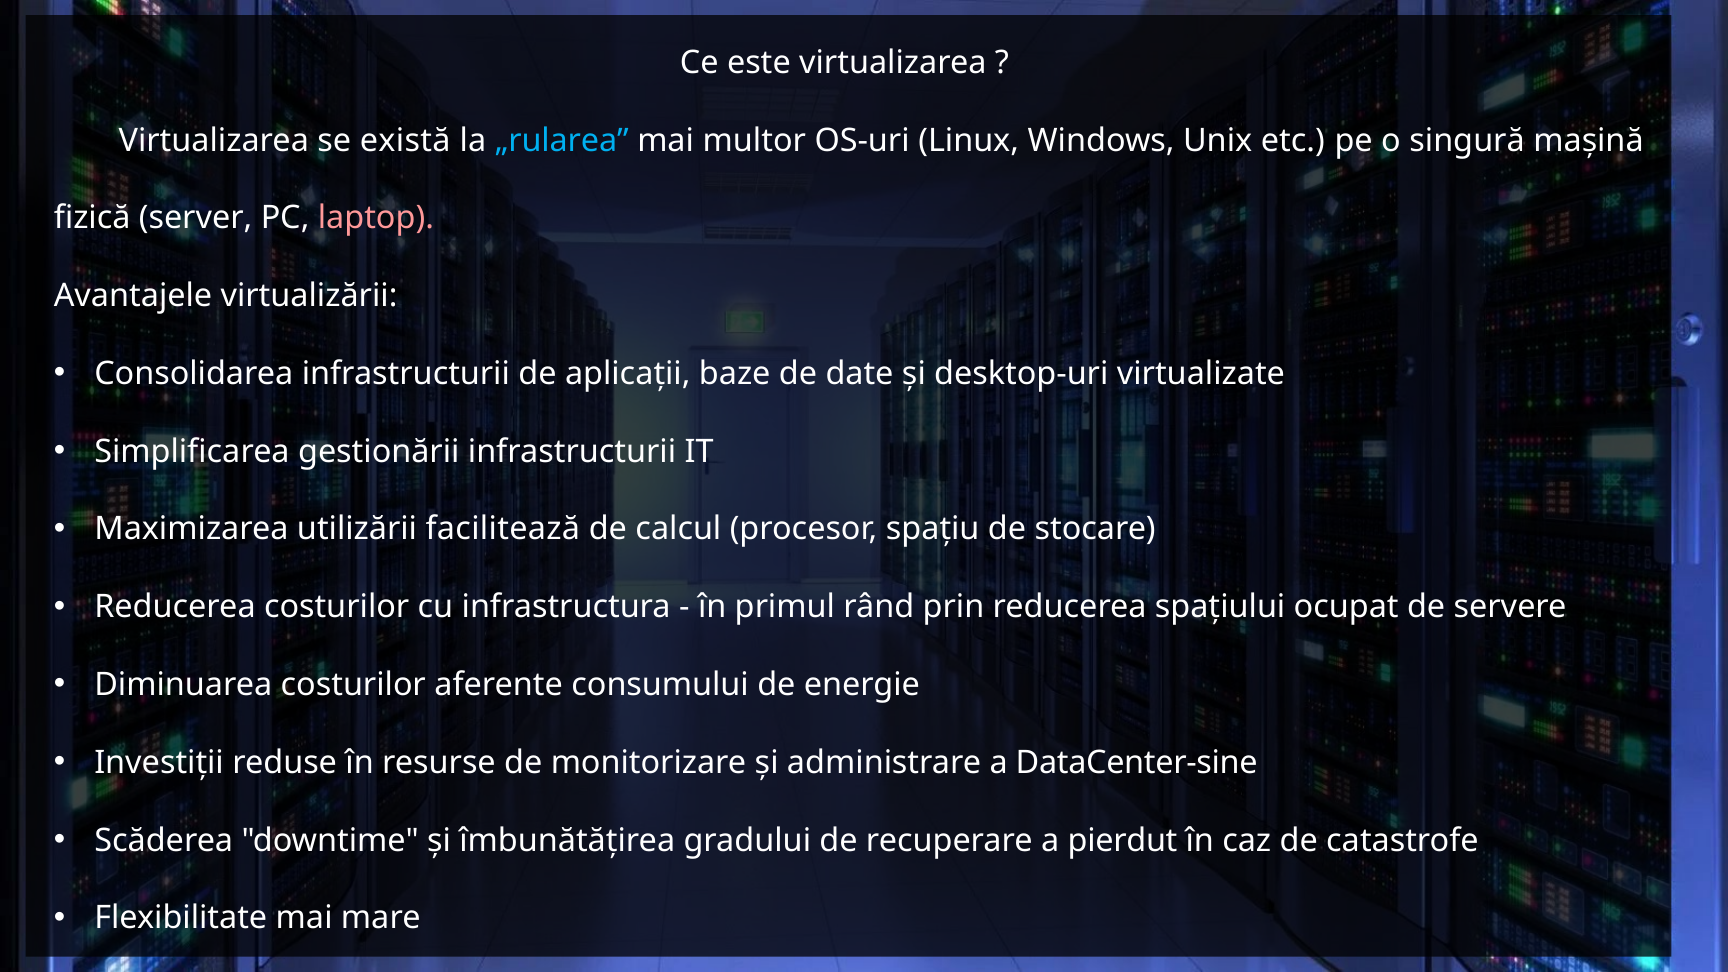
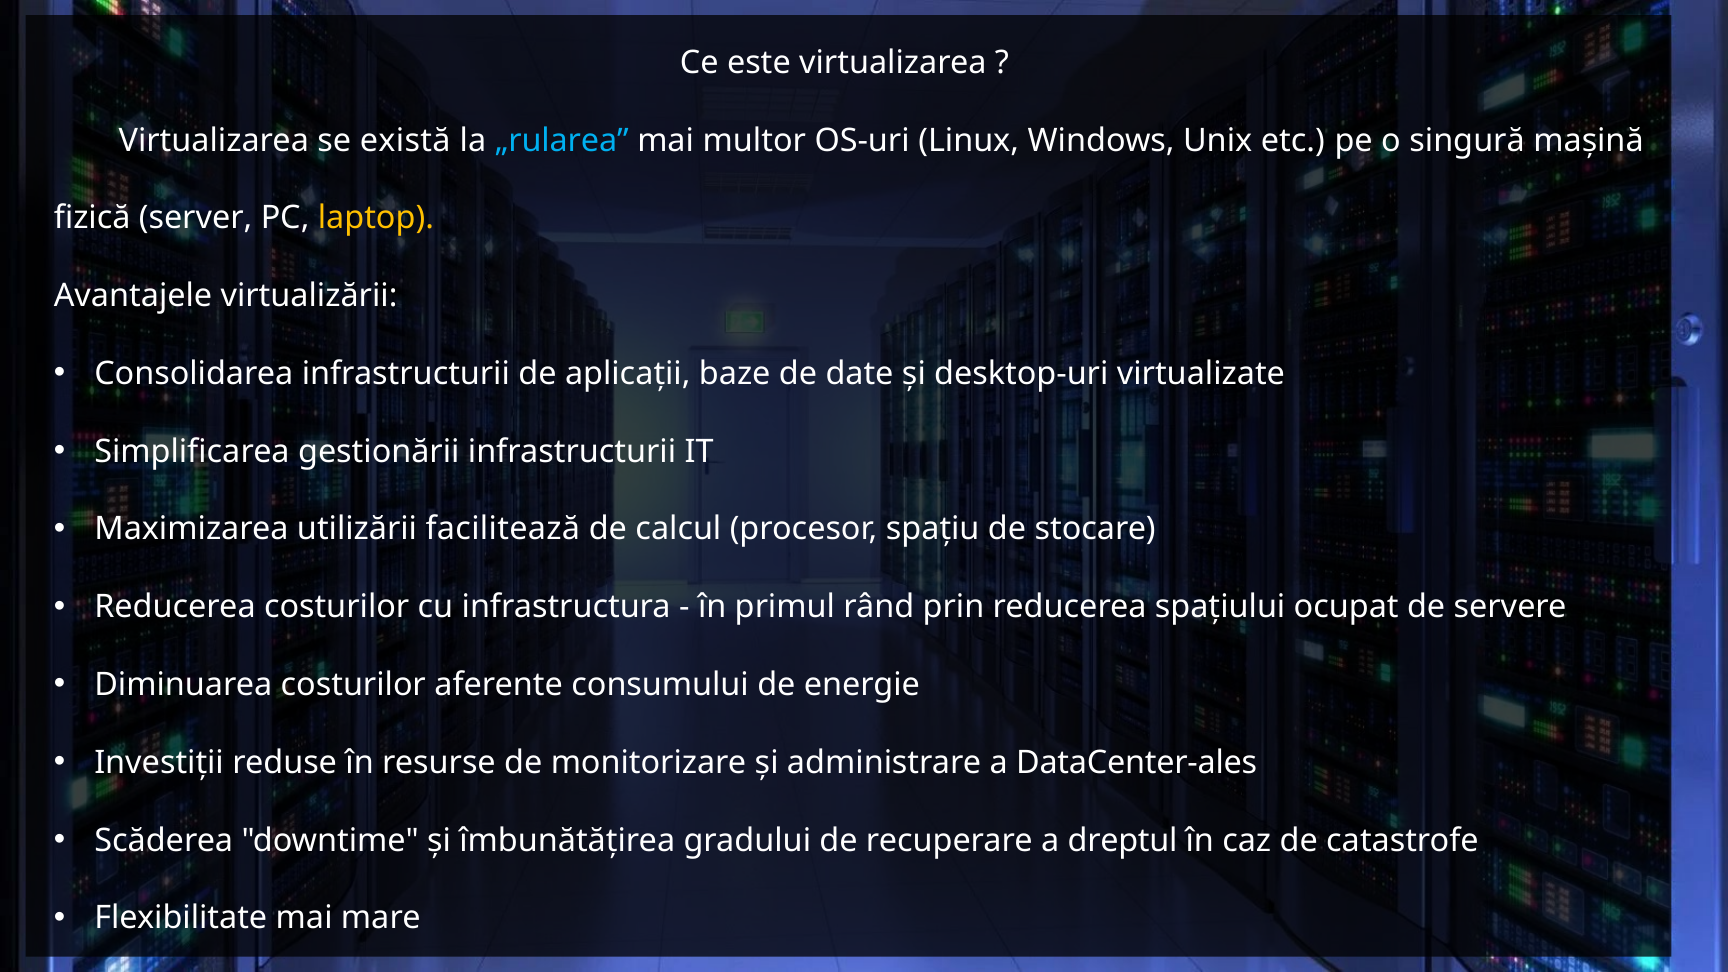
laptop colour: pink -> yellow
DataCenter-sine: DataCenter-sine -> DataCenter-ales
pierdut: pierdut -> dreptul
